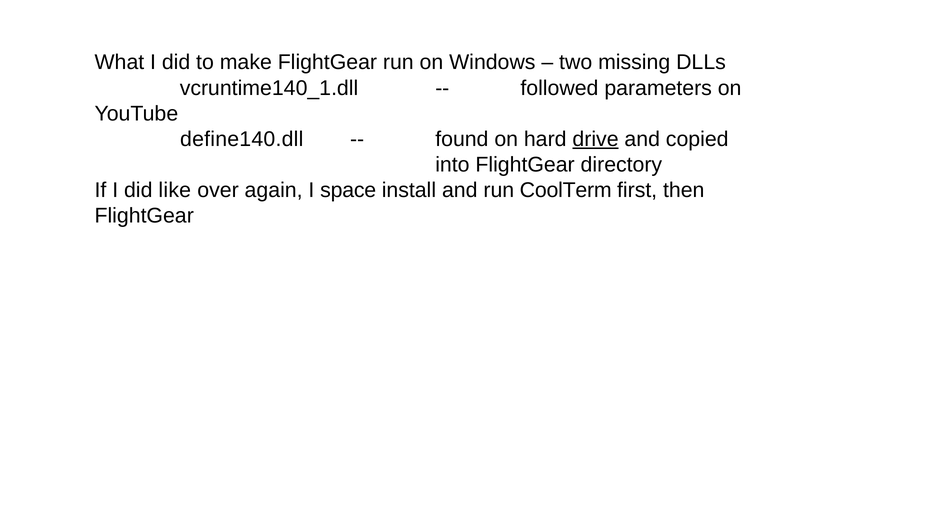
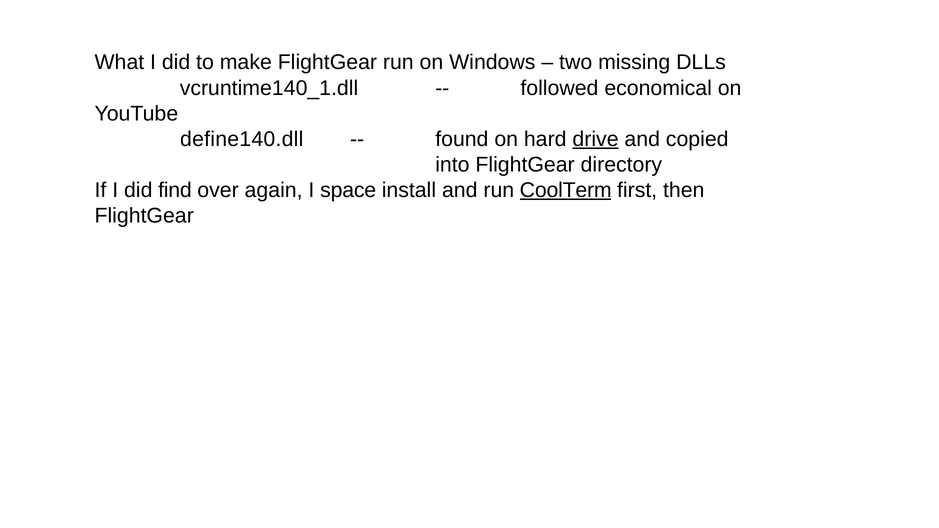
parameters: parameters -> economical
like: like -> find
CoolTerm underline: none -> present
